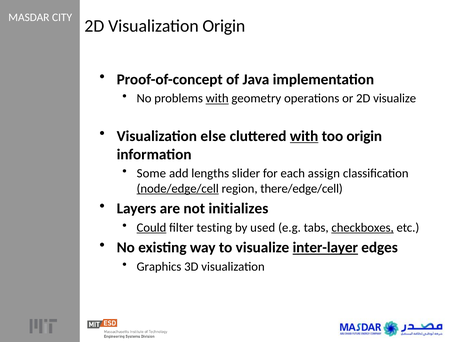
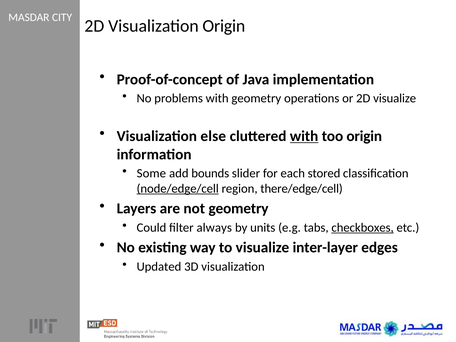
with at (217, 98) underline: present -> none
lengths: lengths -> bounds
assign: assign -> stored
not initializes: initializes -> geometry
Could underline: present -> none
testing: testing -> always
used: used -> units
inter-layer underline: present -> none
Graphics: Graphics -> Updated
